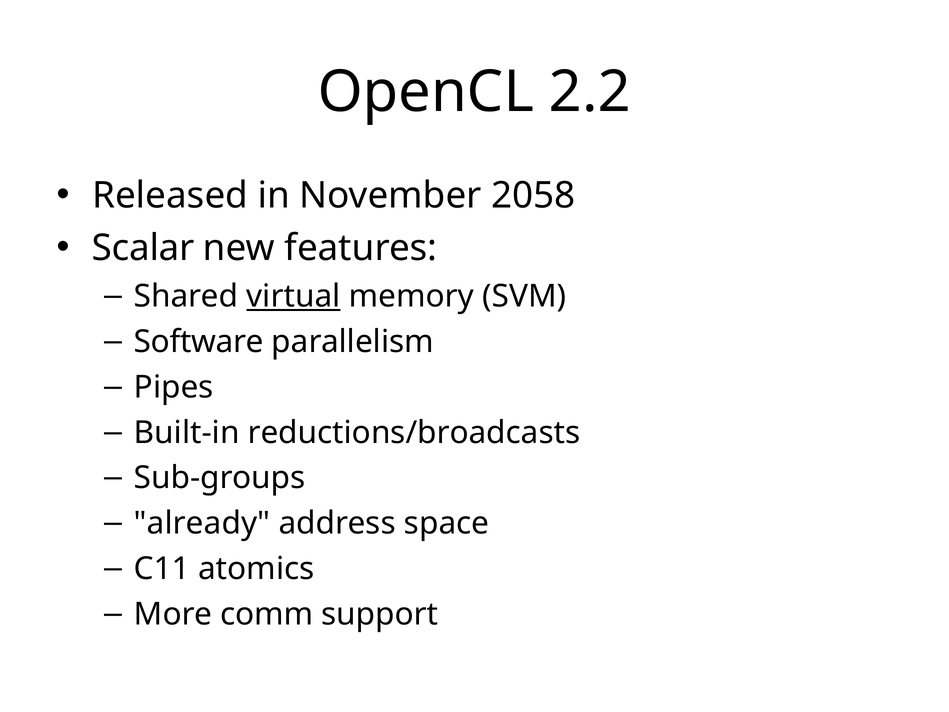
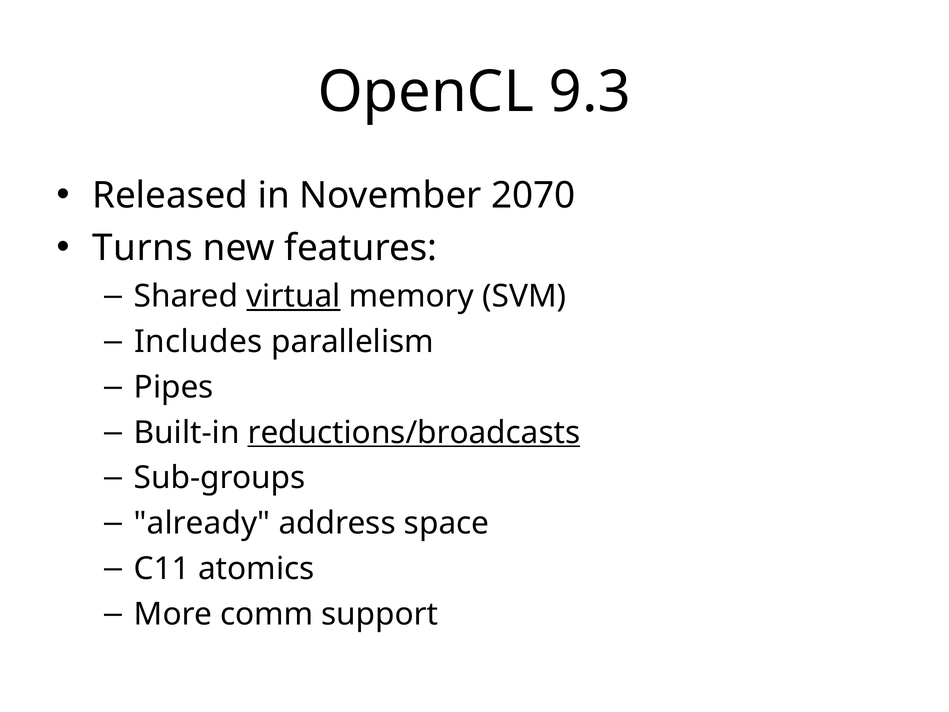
2.2: 2.2 -> 9.3
2058: 2058 -> 2070
Scalar: Scalar -> Turns
Software: Software -> Includes
reductions/broadcasts underline: none -> present
